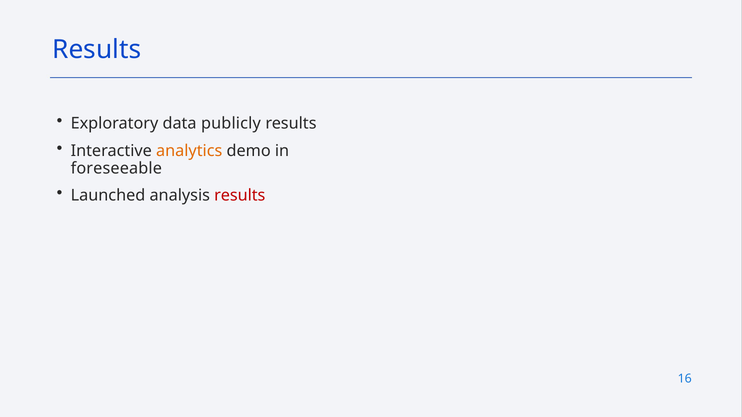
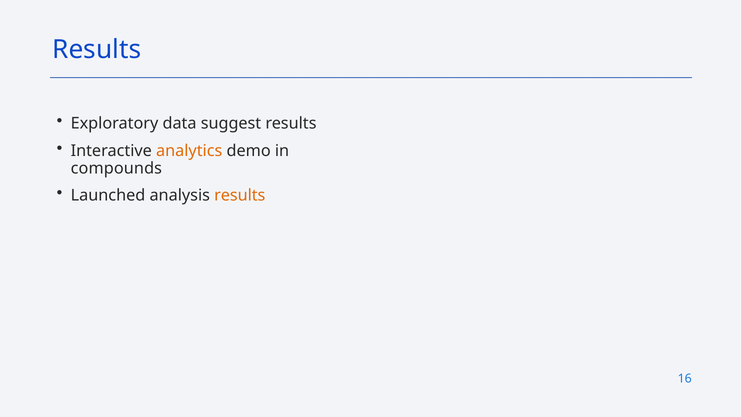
publicly: publicly -> suggest
foreseeable: foreseeable -> compounds
results at (240, 196) colour: red -> orange
